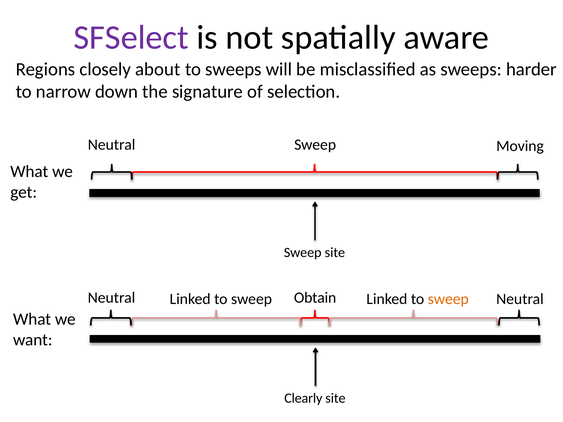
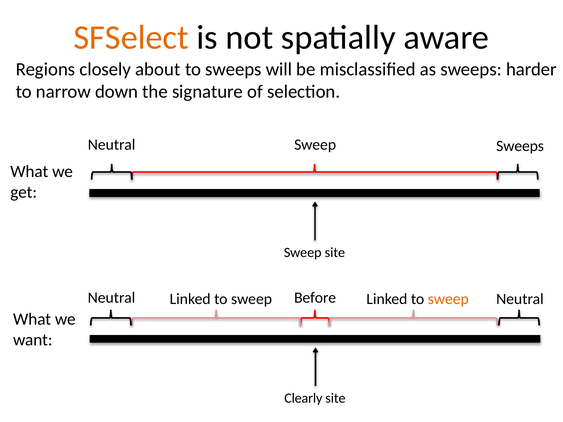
SFSelect colour: purple -> orange
Neutral Moving: Moving -> Sweeps
Obtain: Obtain -> Before
